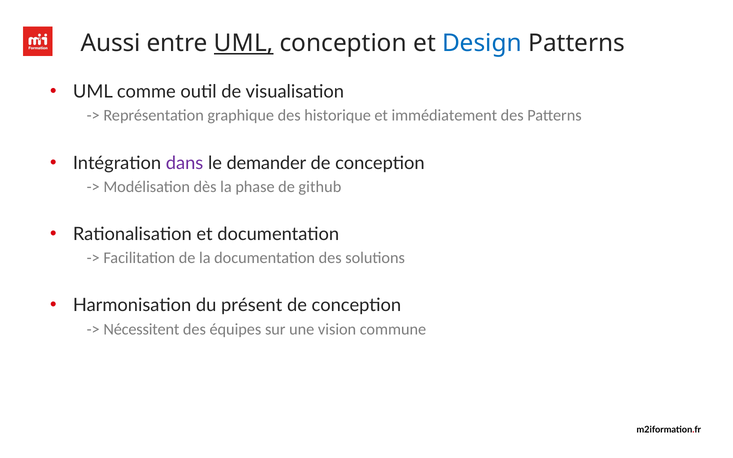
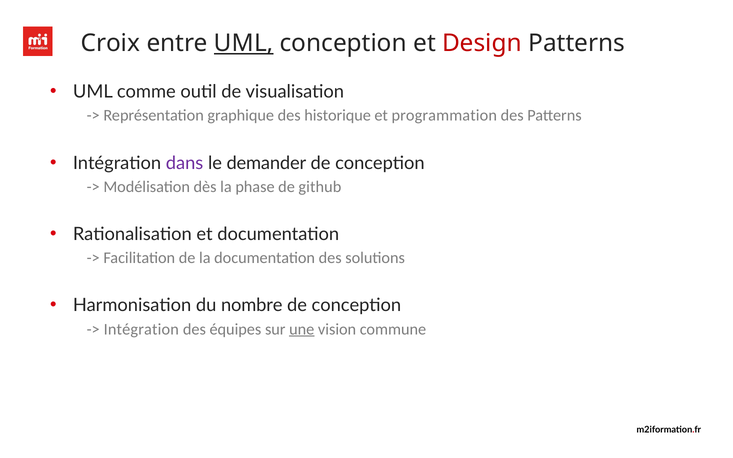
Aussi: Aussi -> Croix
Design colour: blue -> red
immédiatement: immédiatement -> programmation
présent: présent -> nombre
Nécessitent at (141, 329): Nécessitent -> Intégration
une underline: none -> present
